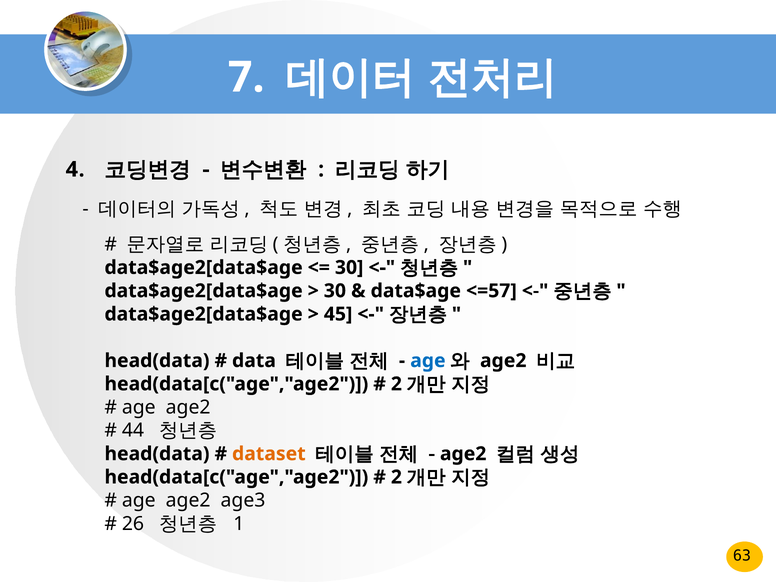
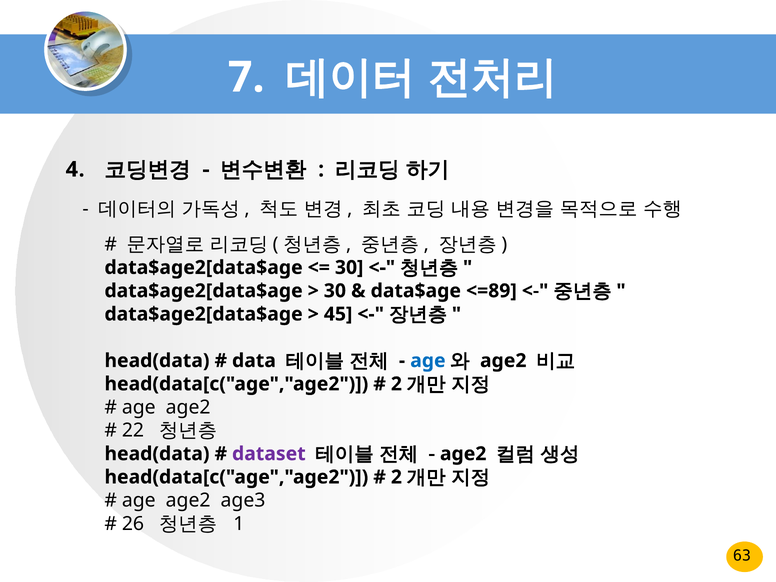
<=57: <=57 -> <=89
44: 44 -> 22
dataset colour: orange -> purple
